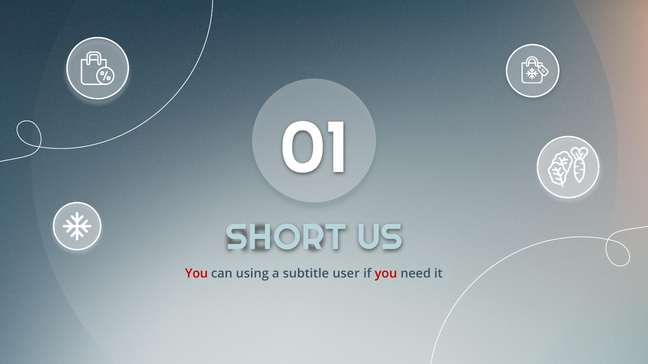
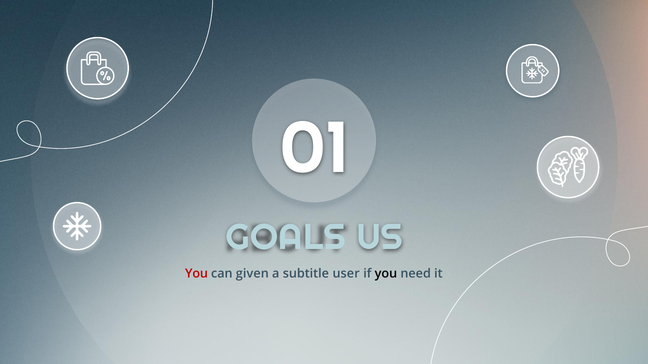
SHORT: SHORT -> GOALS
using: using -> given
you at (386, 274) colour: red -> black
